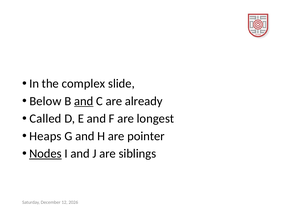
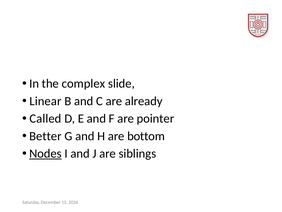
Below: Below -> Linear
and at (84, 101) underline: present -> none
longest: longest -> pointer
Heaps: Heaps -> Better
pointer: pointer -> bottom
